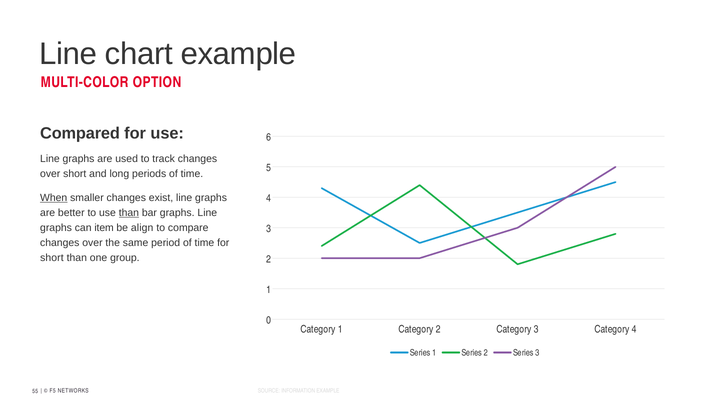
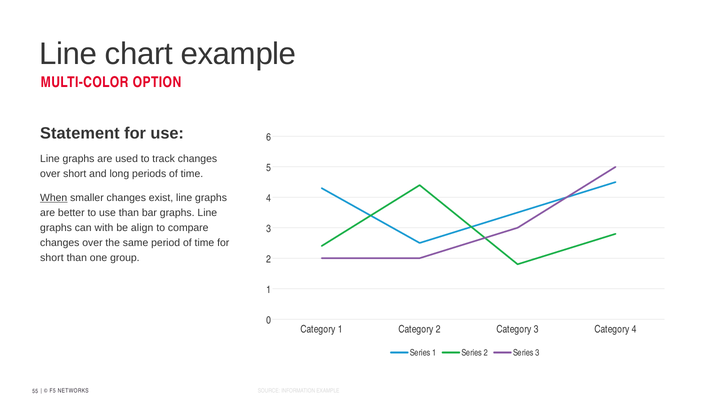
Compared: Compared -> Statement
than at (129, 213) underline: present -> none
item: item -> with
